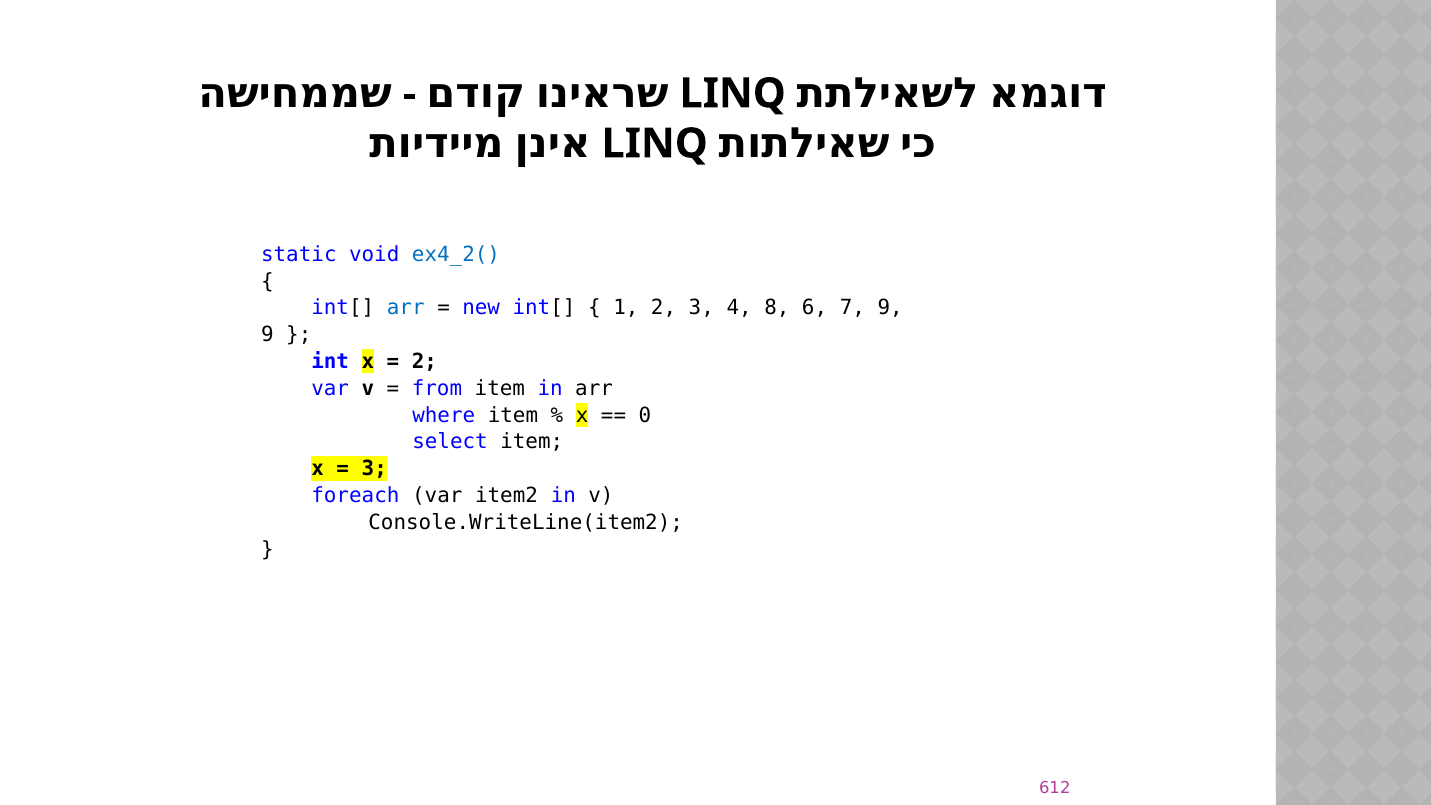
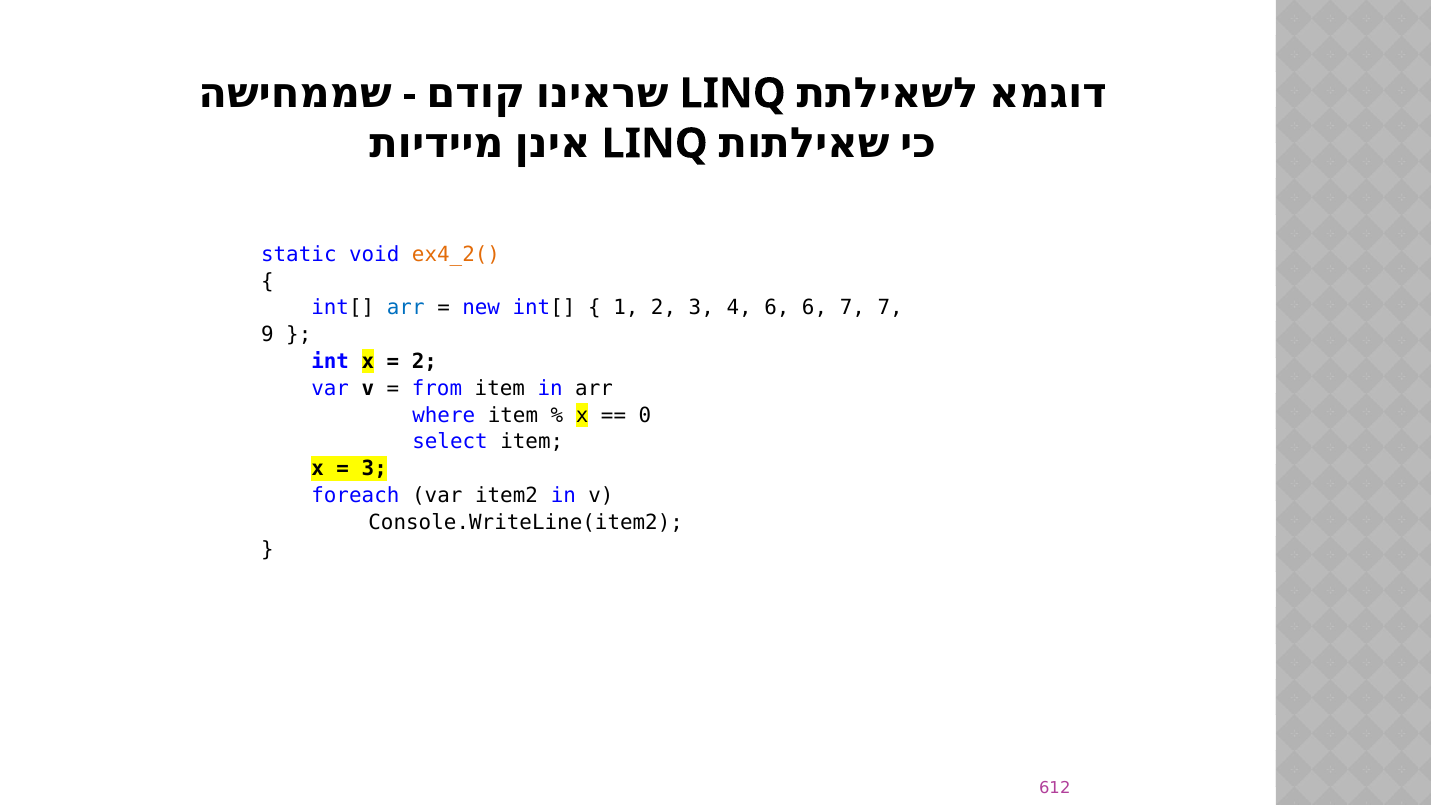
ex4_2( colour: blue -> orange
4 8: 8 -> 6
7 9: 9 -> 7
